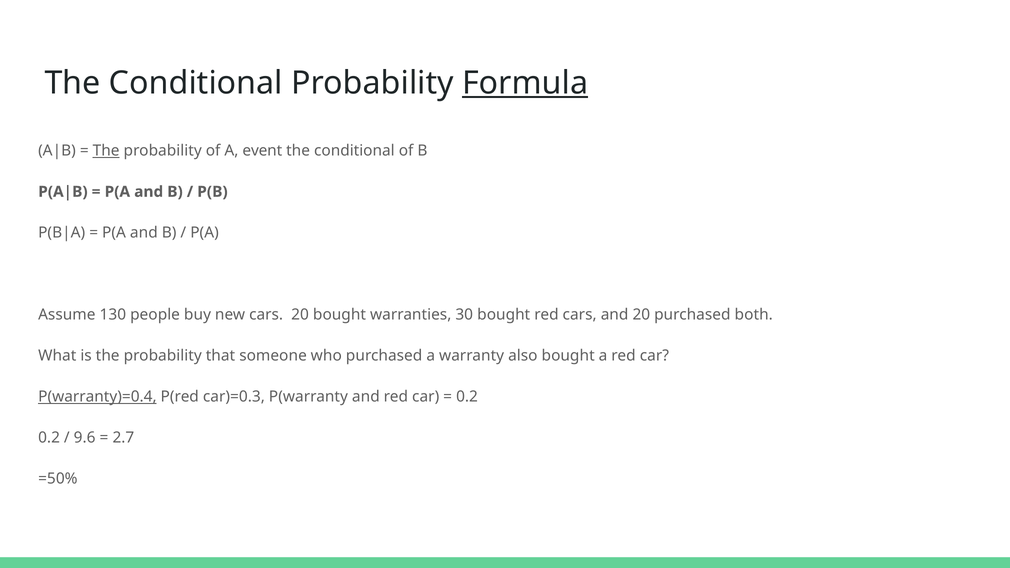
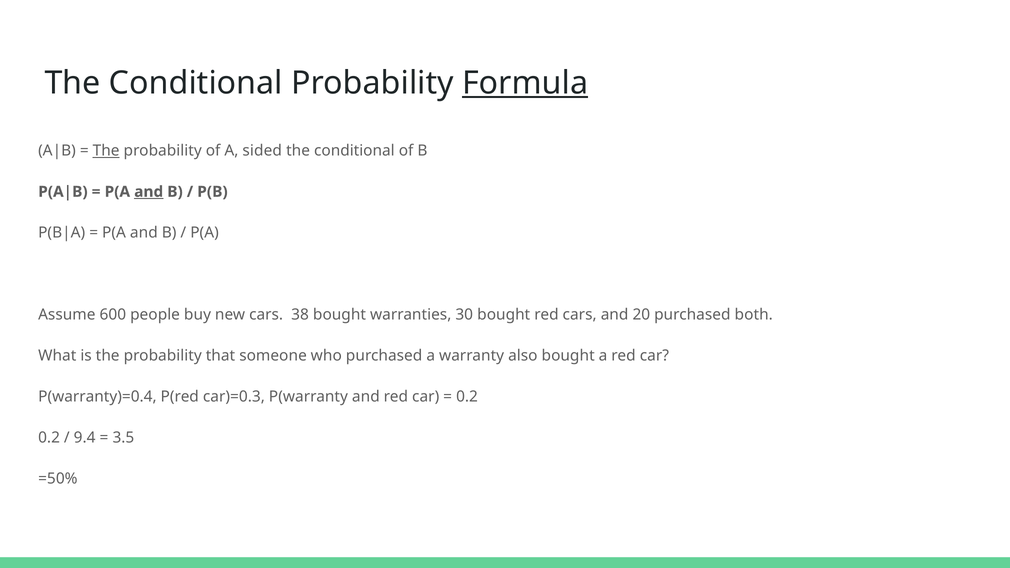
event: event -> sided
and at (149, 192) underline: none -> present
130: 130 -> 600
cars 20: 20 -> 38
P(warranty)=0.4 underline: present -> none
9.6: 9.6 -> 9.4
2.7: 2.7 -> 3.5
